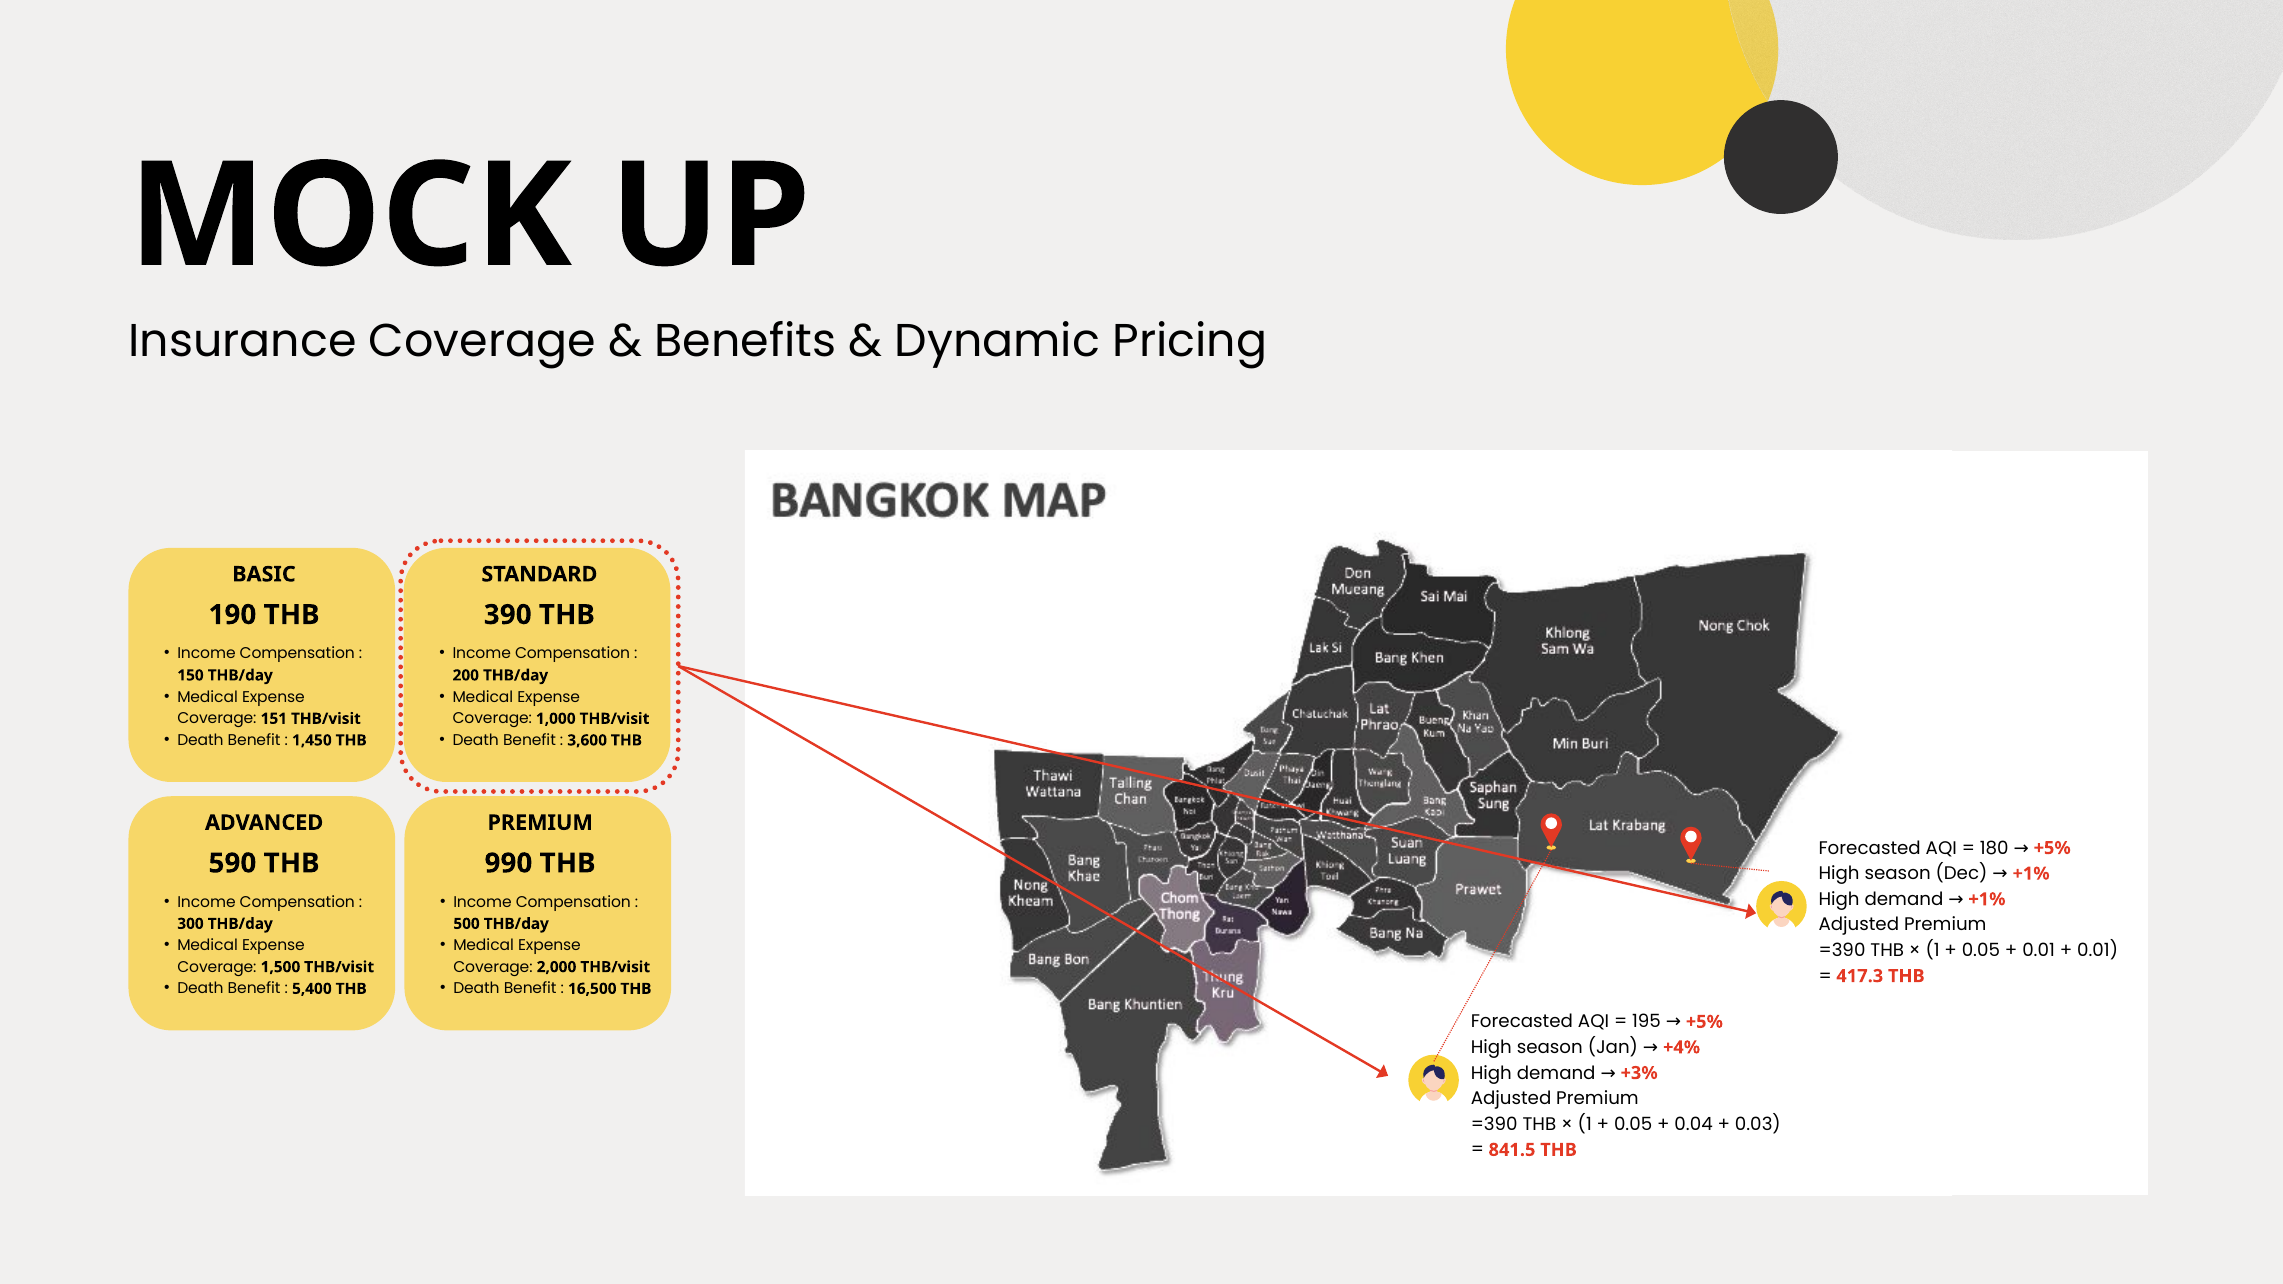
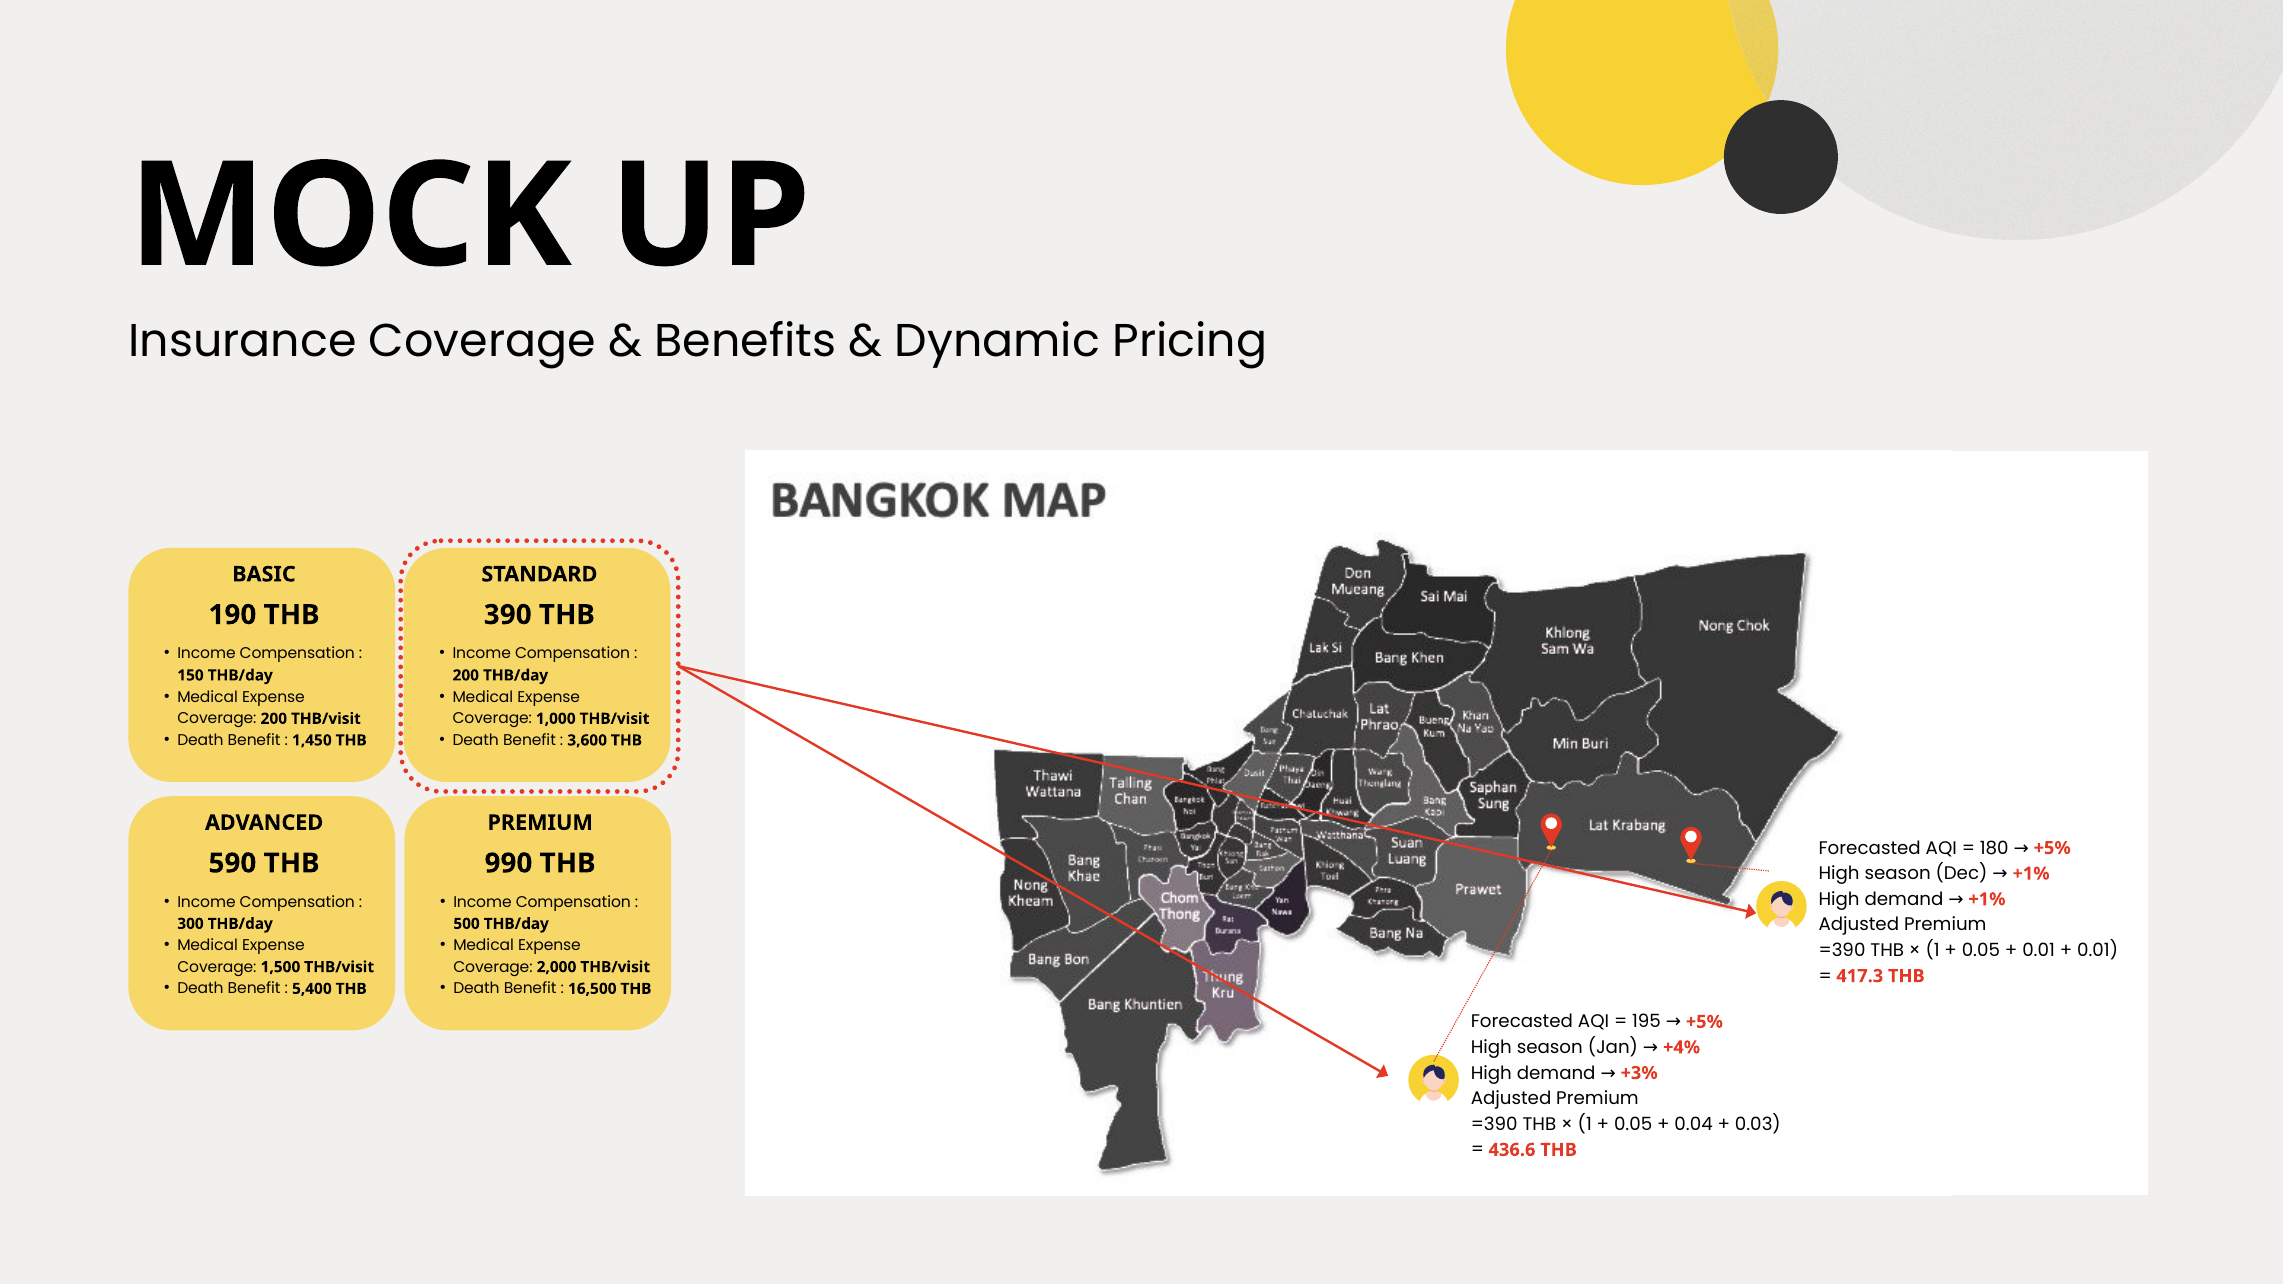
Coverage 151: 151 -> 200
841.5: 841.5 -> 436.6
